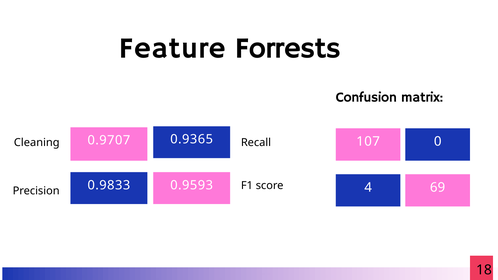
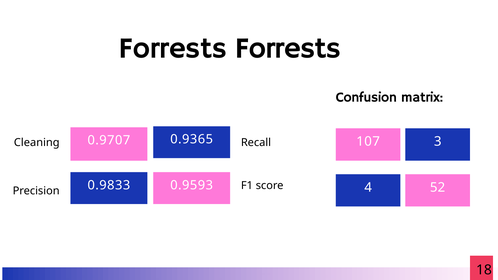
Feature at (172, 48): Feature -> Forrests
0: 0 -> 3
69: 69 -> 52
